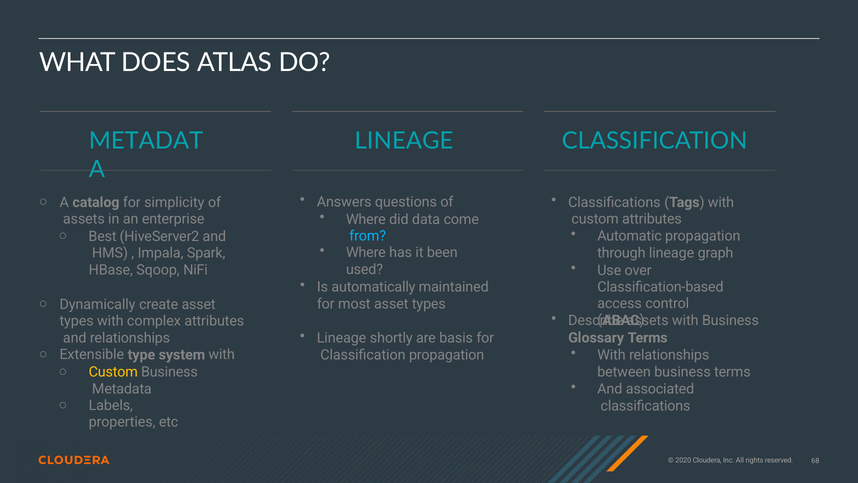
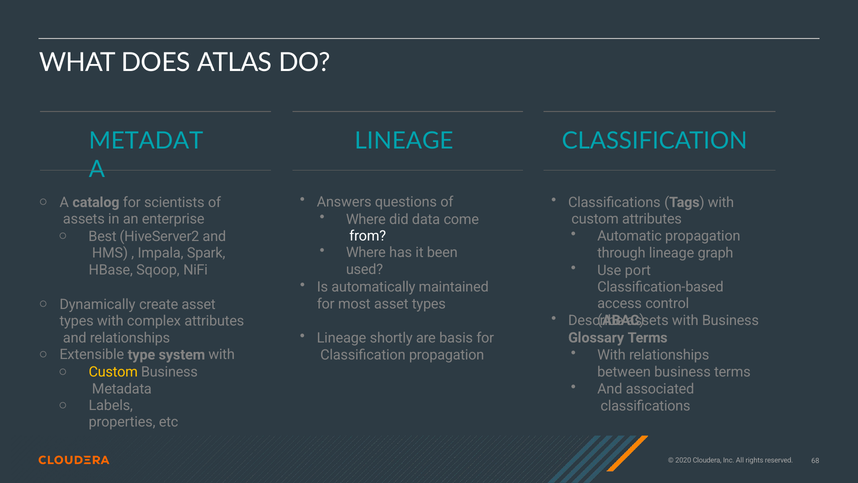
simplicity: simplicity -> scientists
from colour: light blue -> white
over: over -> port
